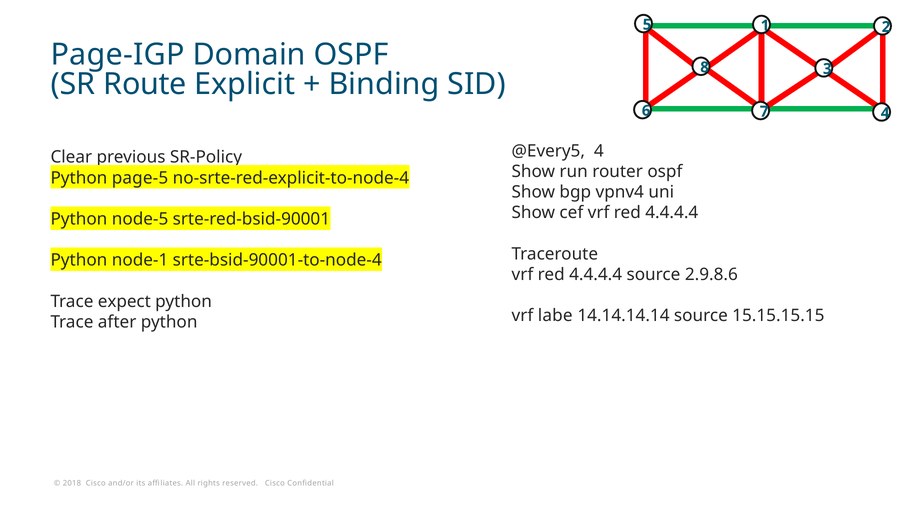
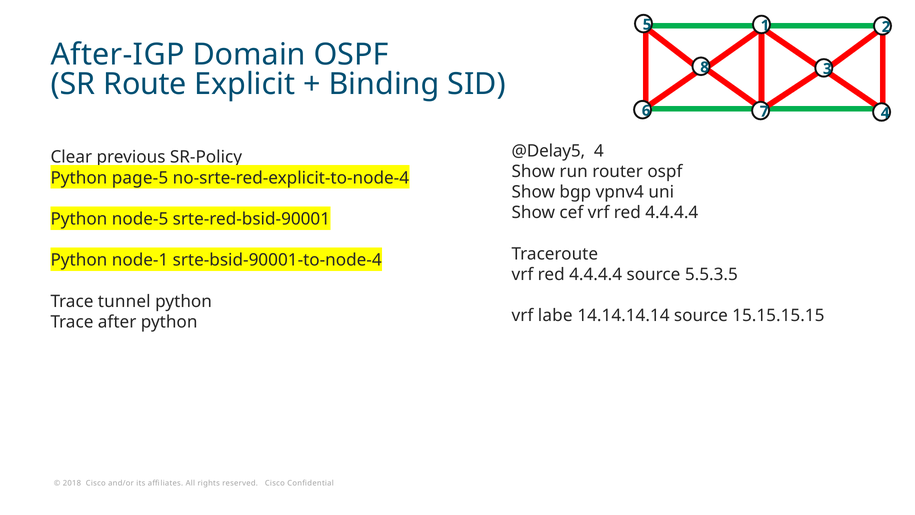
Page-IGP: Page-IGP -> After-IGP
@Every5: @Every5 -> @Delay5
2.9.8.6: 2.9.8.6 -> 5.5.3.5
expect: expect -> tunnel
